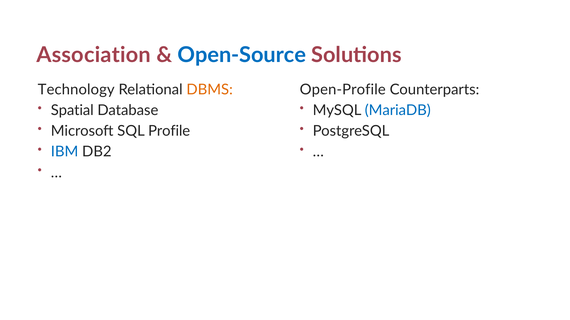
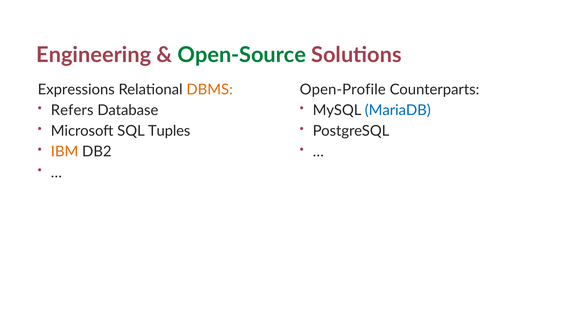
Association: Association -> Engineering
Open-Source colour: blue -> green
Technology: Technology -> Expressions
Spatial: Spatial -> Refers
Profile: Profile -> Tuples
IBM colour: blue -> orange
